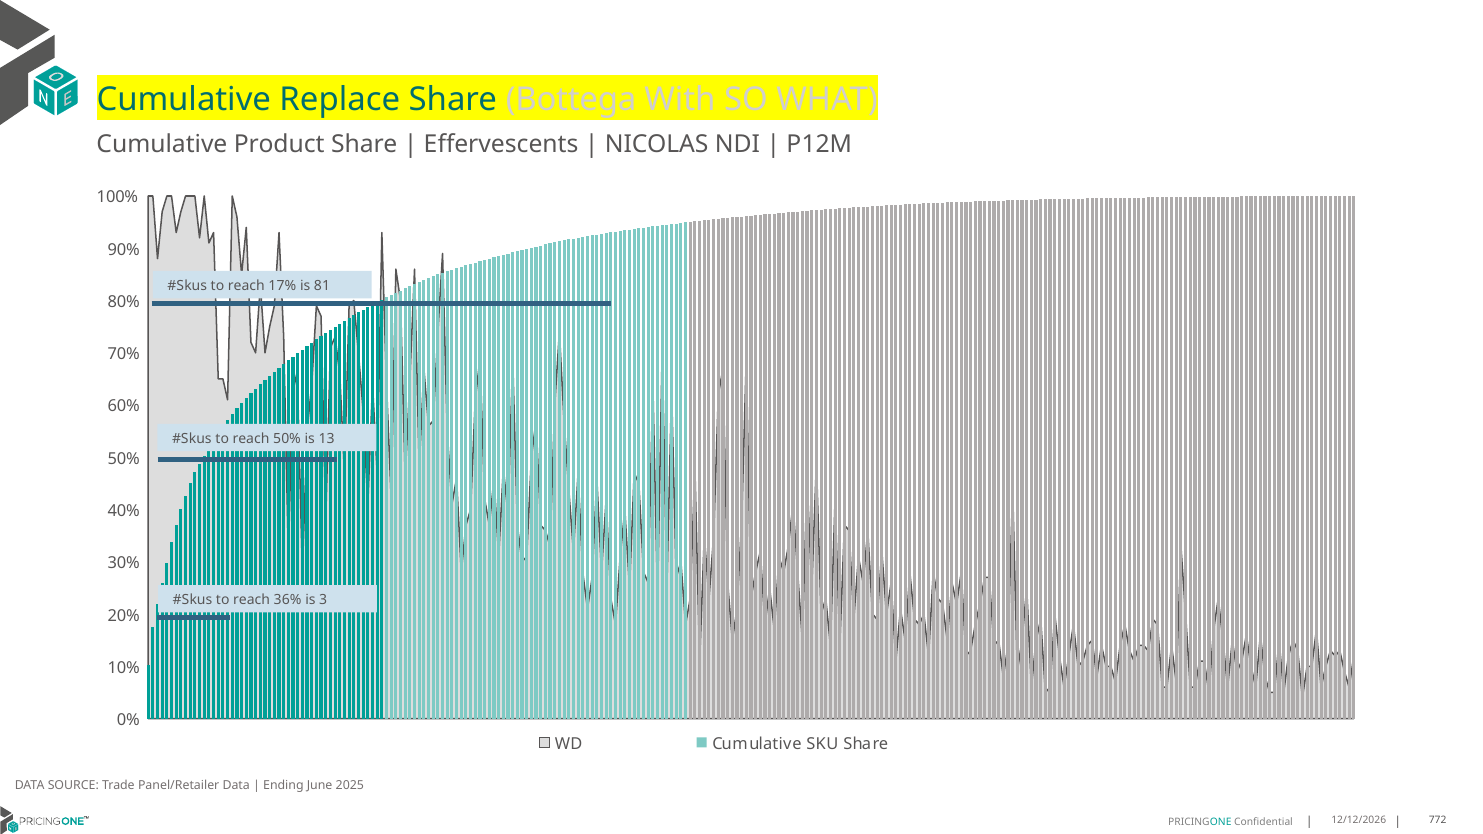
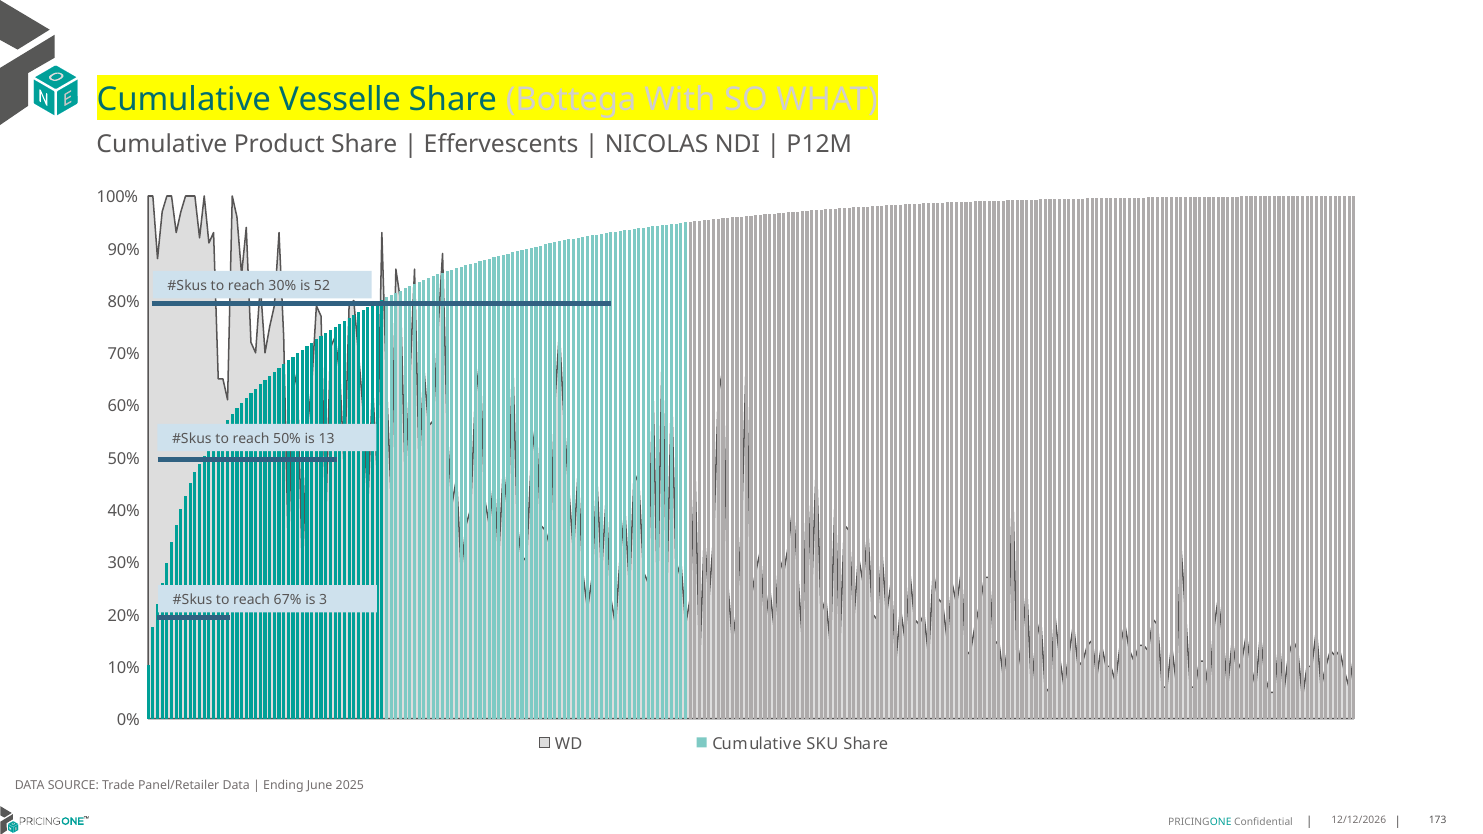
Replace: Replace -> Vesselle
reach 17%: 17% -> 30%
81: 81 -> 52
36%: 36% -> 67%
772: 772 -> 173
